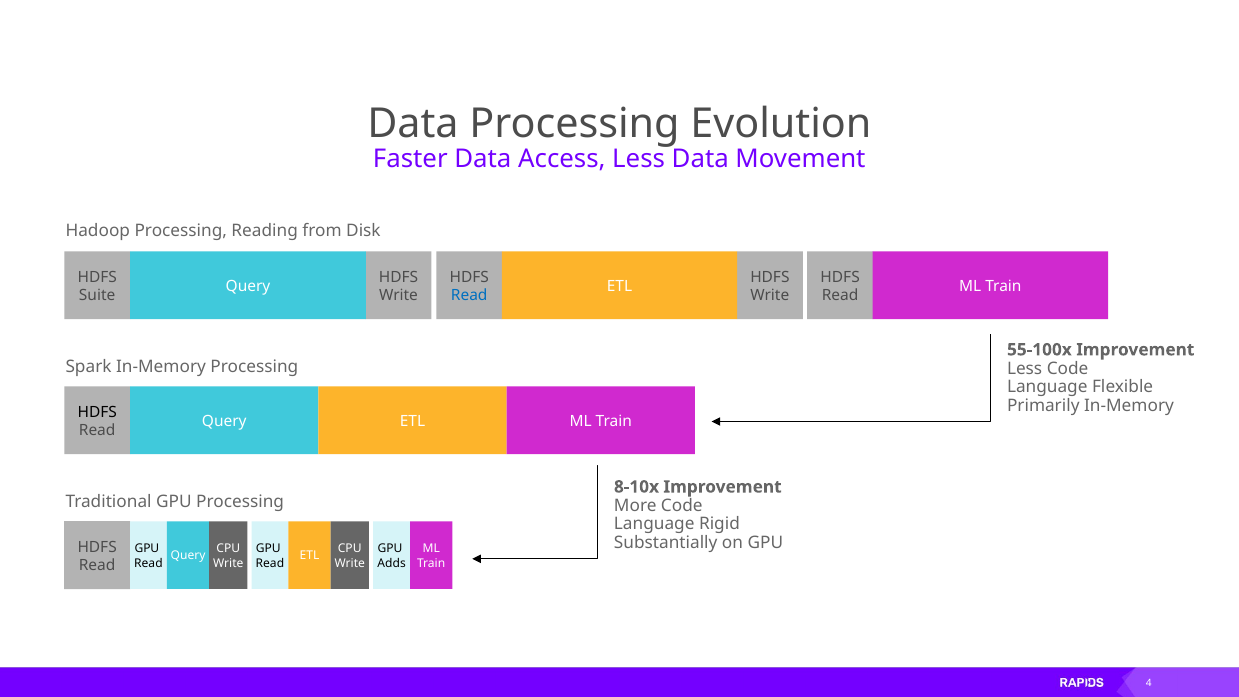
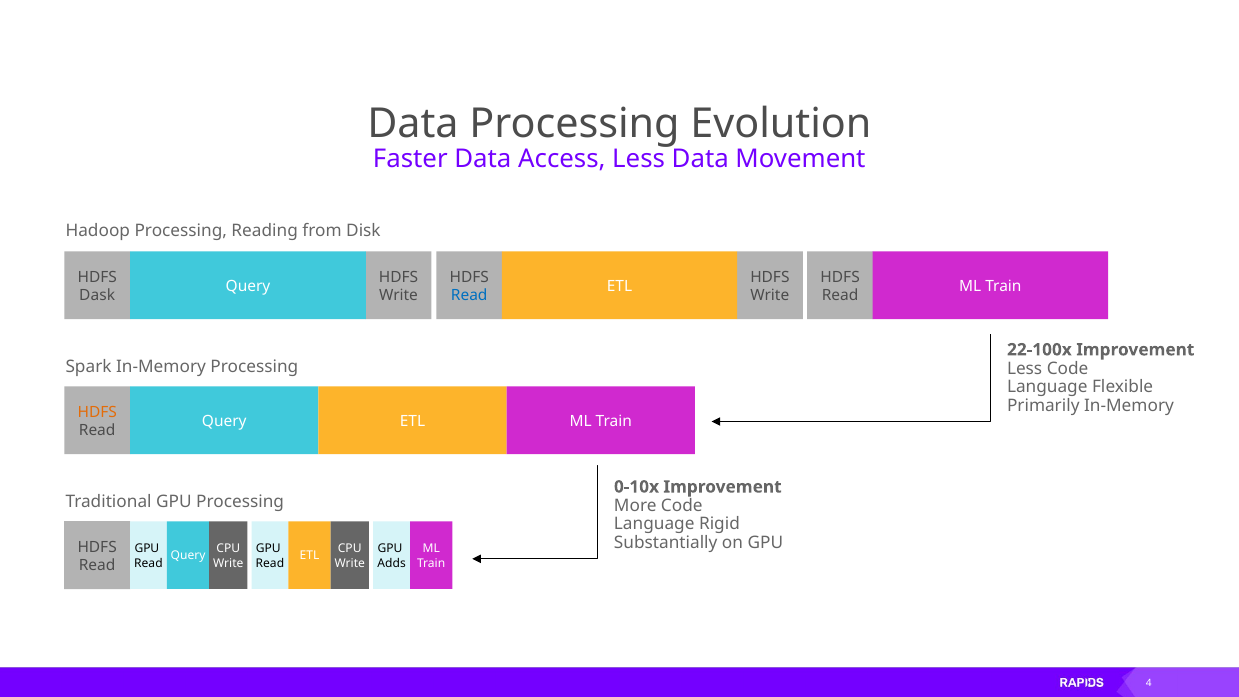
Suite: Suite -> Dask
55-100x: 55-100x -> 22-100x
HDFS at (97, 412) colour: black -> orange
8-10x: 8-10x -> 0-10x
